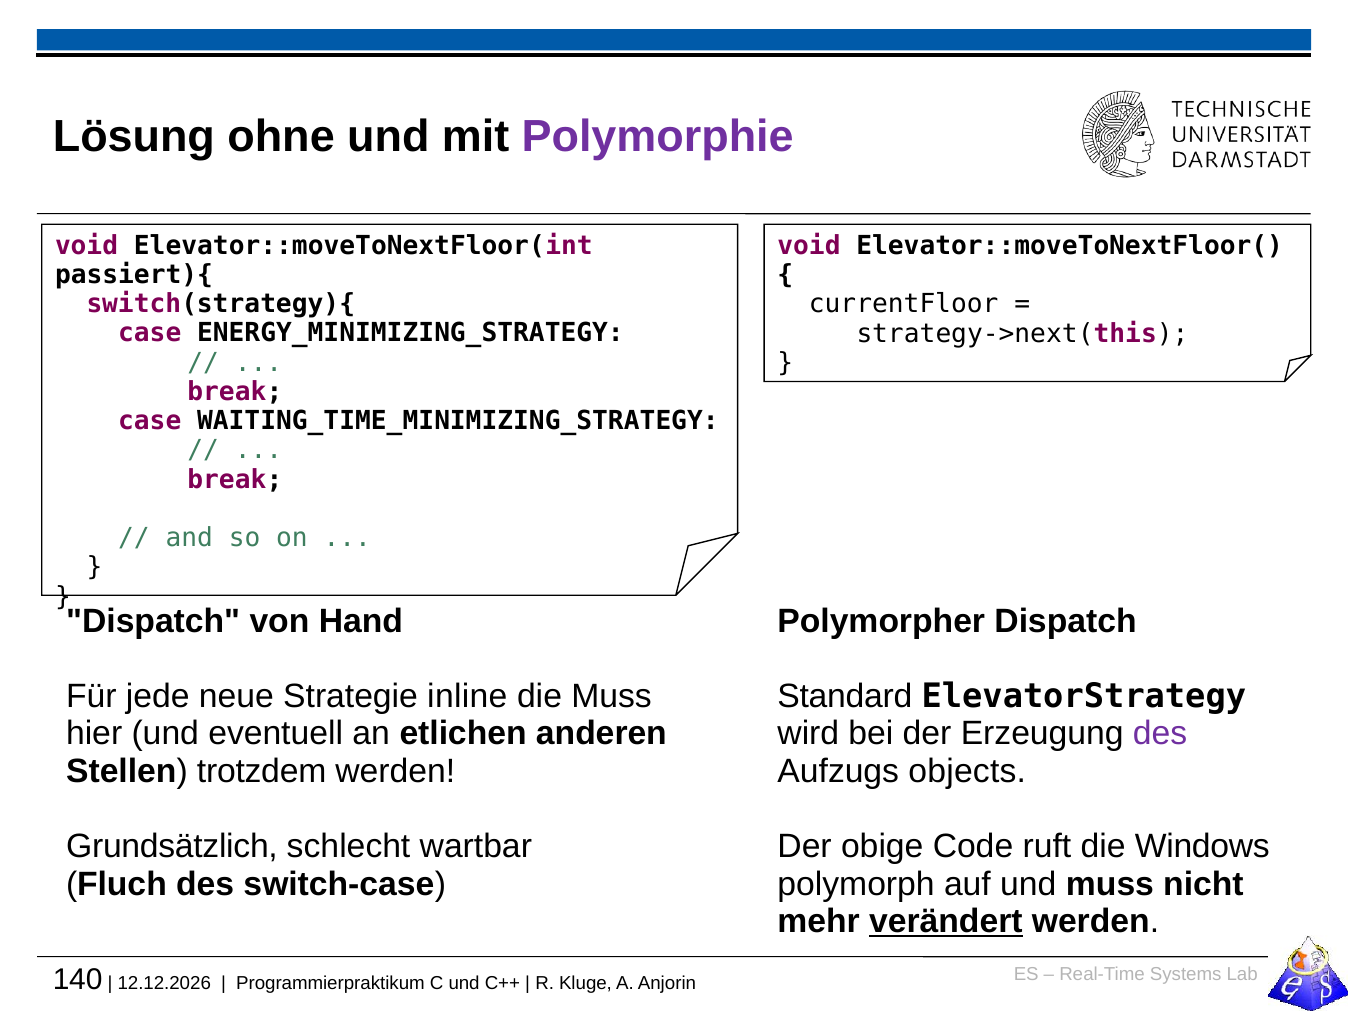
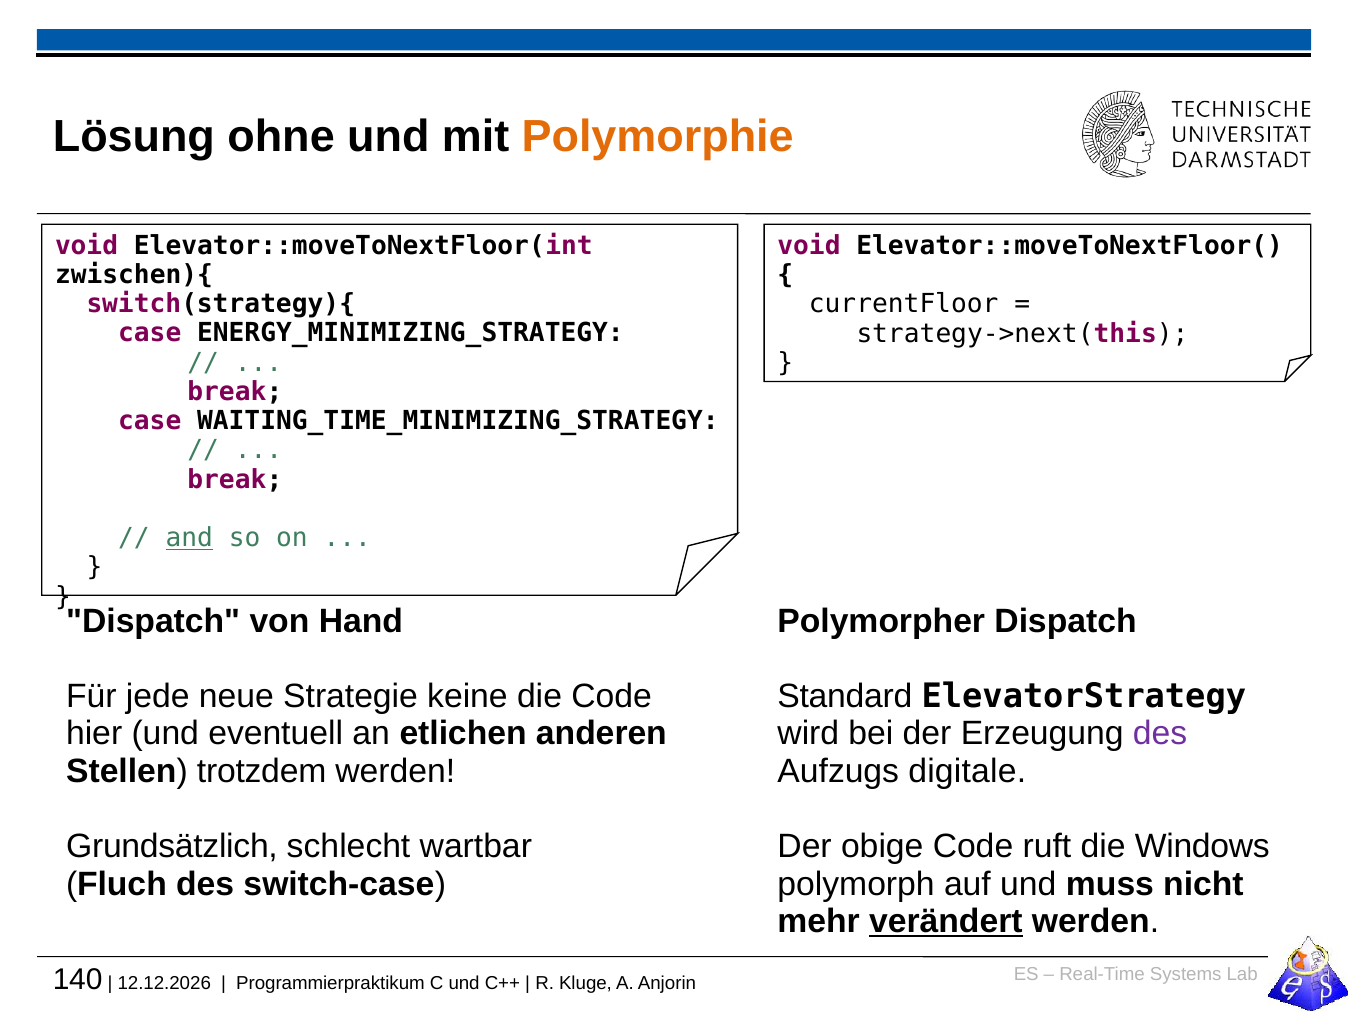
Polymorphie colour: purple -> orange
passiert){: passiert){ -> zwischen){
and underline: none -> present
inline: inline -> keine
die Muss: Muss -> Code
objects: objects -> digitale
